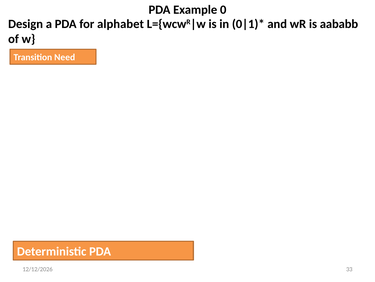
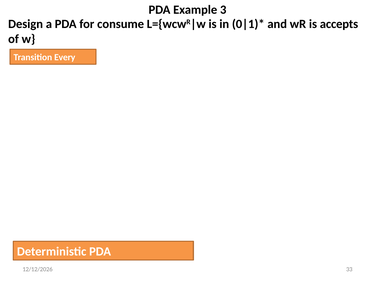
0: 0 -> 3
alphabet: alphabet -> consume
aababb: aababb -> accepts
Need: Need -> Every
